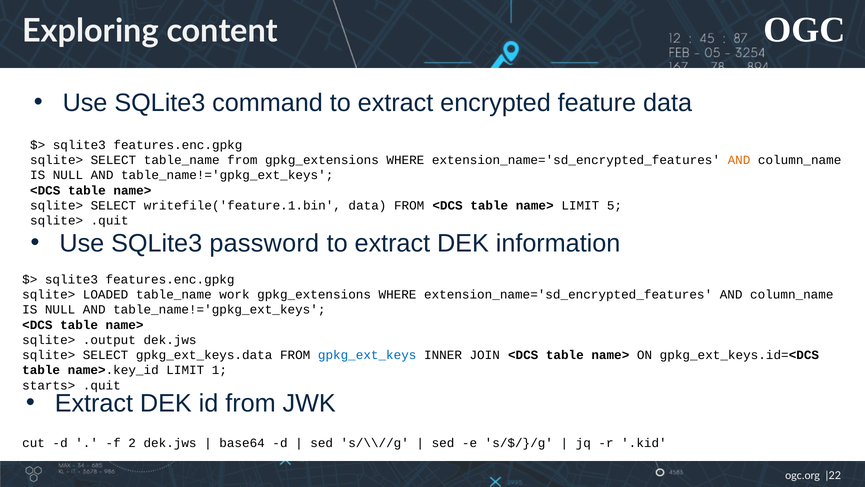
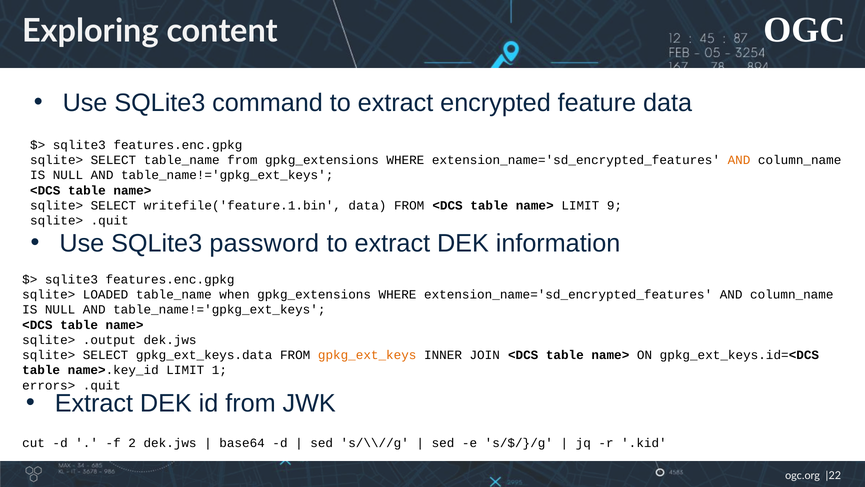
5: 5 -> 9
work: work -> when
gpkg_ext_keys colour: blue -> orange
starts>: starts> -> errors>
